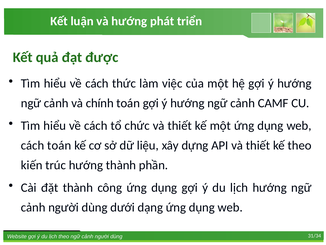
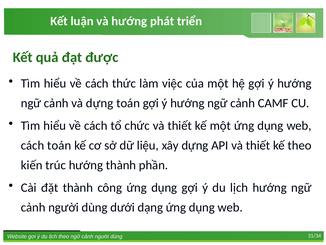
và chính: chính -> dựng
